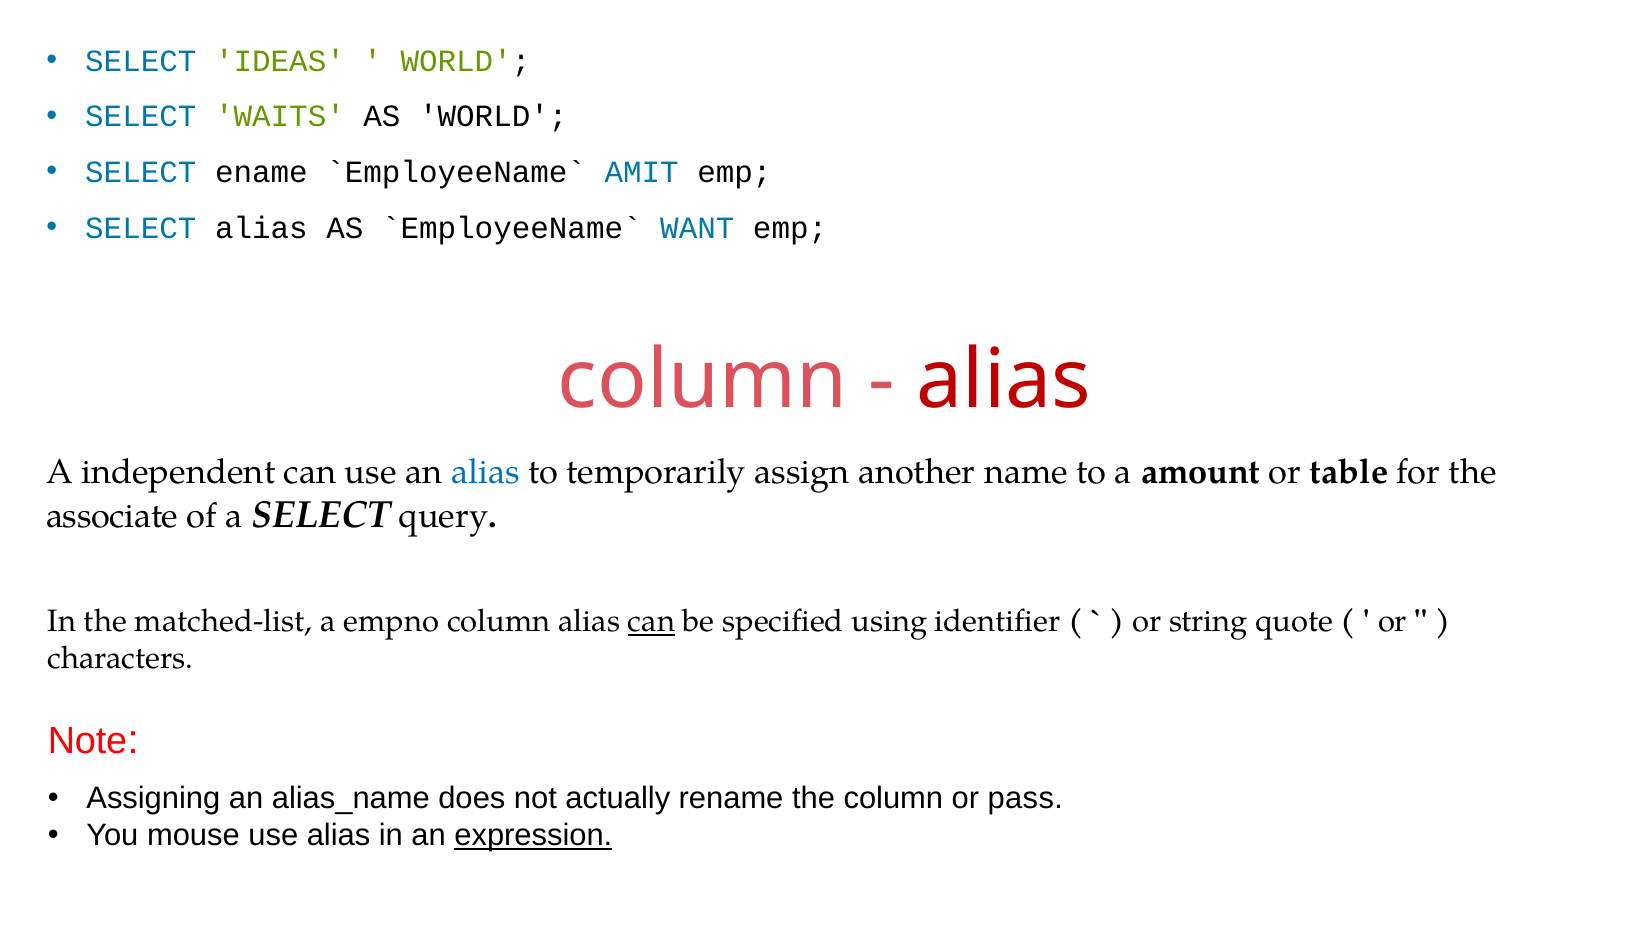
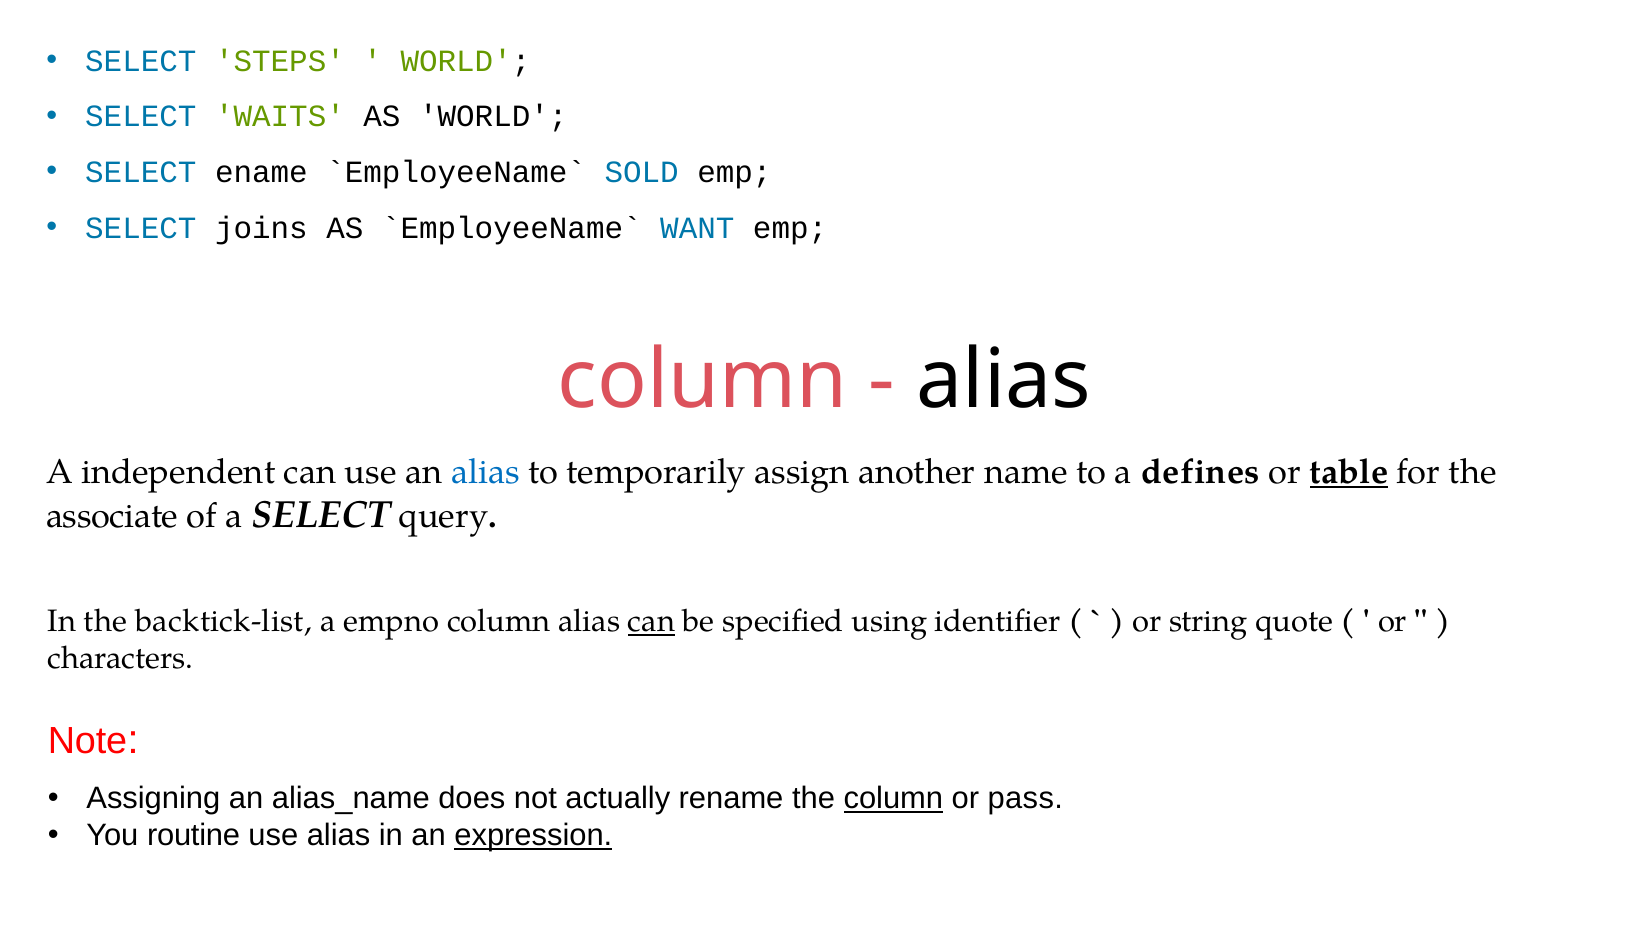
IDEAS: IDEAS -> STEPS
AMIT: AMIT -> SOLD
SELECT alias: alias -> joins
alias at (1004, 381) colour: red -> black
amount: amount -> defines
table underline: none -> present
matched-list: matched-list -> backtick-list
column at (893, 799) underline: none -> present
mouse: mouse -> routine
